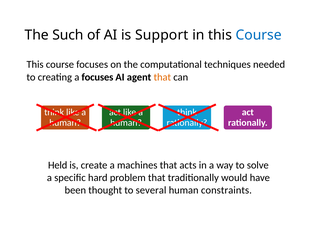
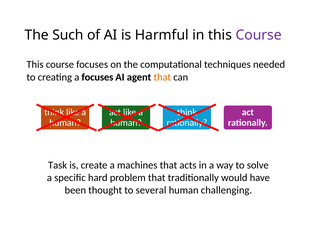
Support: Support -> Harmful
Course at (259, 35) colour: blue -> purple
Held: Held -> Task
constraints: constraints -> challenging
